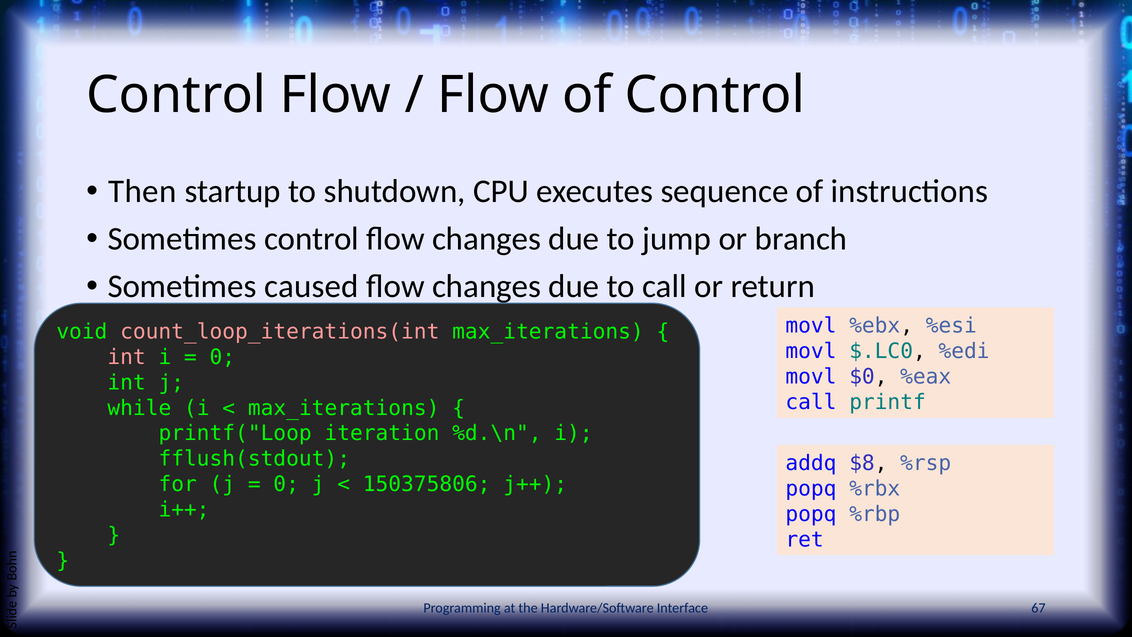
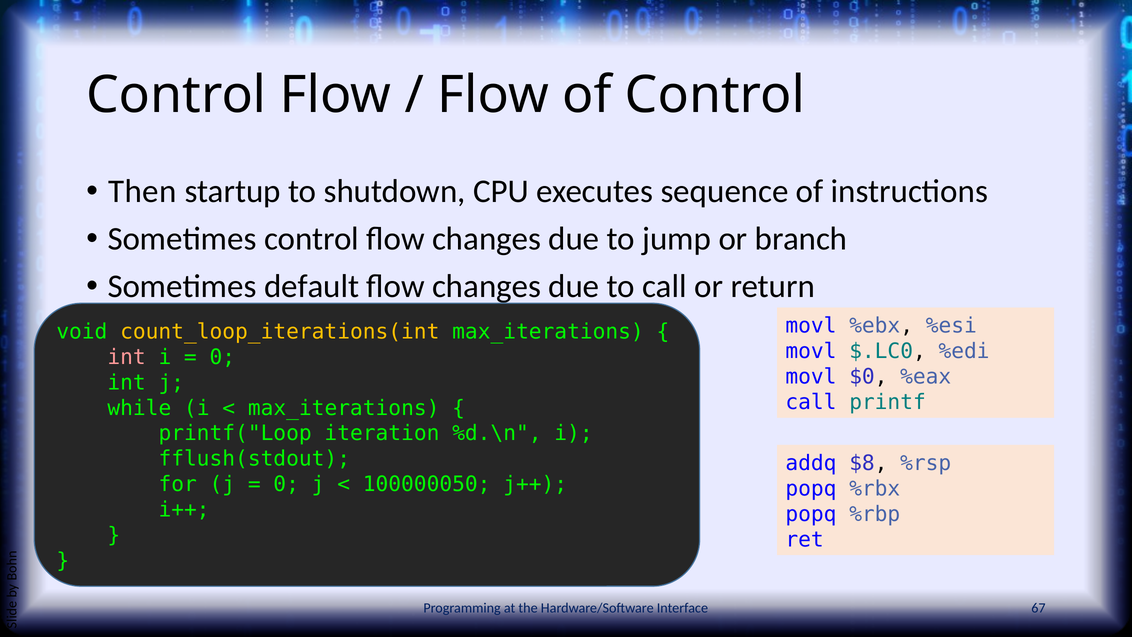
caused: caused -> default
count_loop_iterations(int colour: pink -> yellow
150375806: 150375806 -> 100000050
